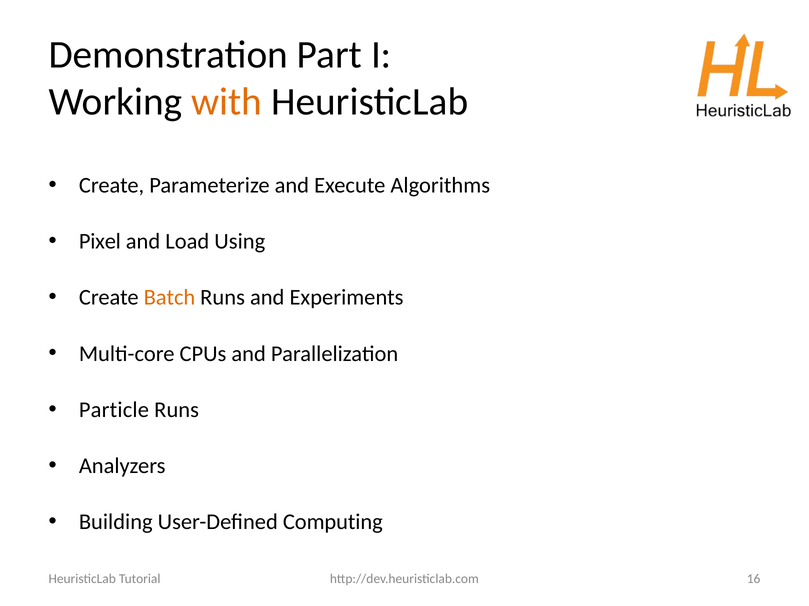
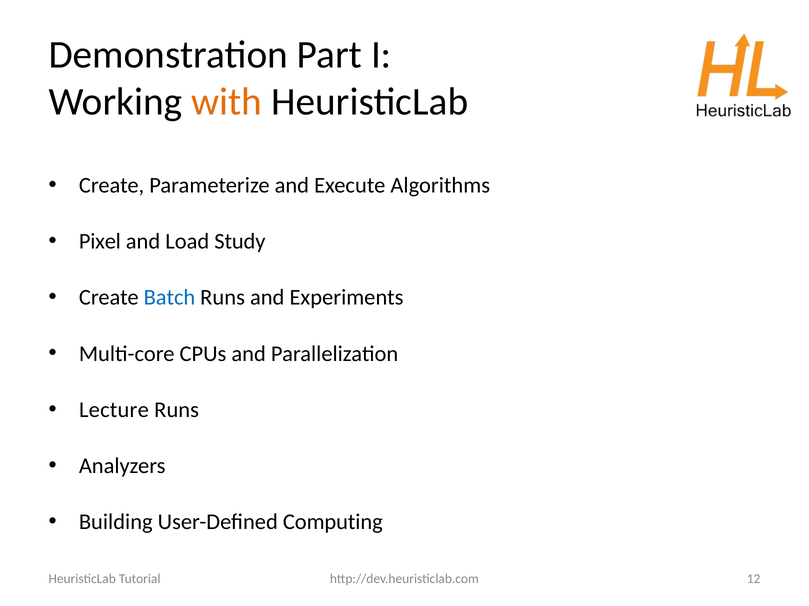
Using: Using -> Study
Batch colour: orange -> blue
Particle: Particle -> Lecture
16: 16 -> 12
